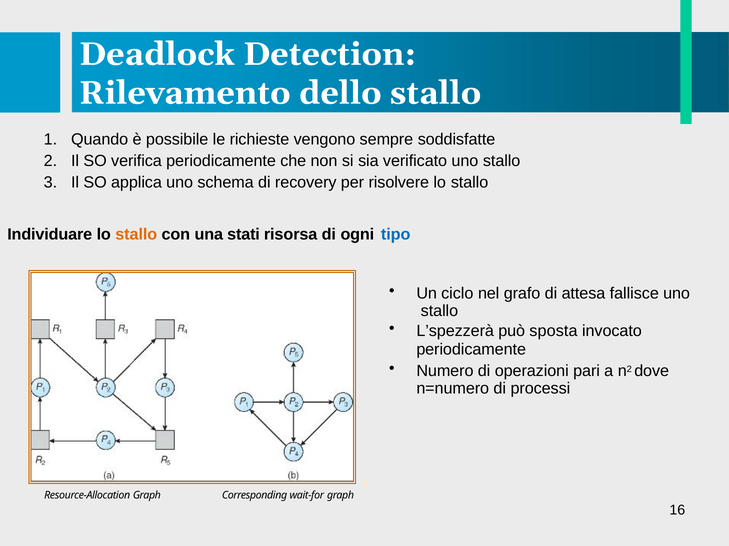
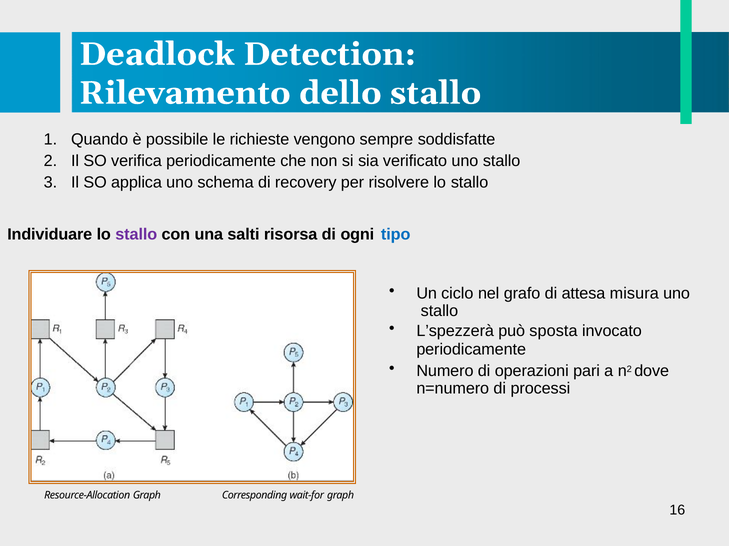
stallo at (136, 235) colour: orange -> purple
stati: stati -> salti
fallisce: fallisce -> misura
